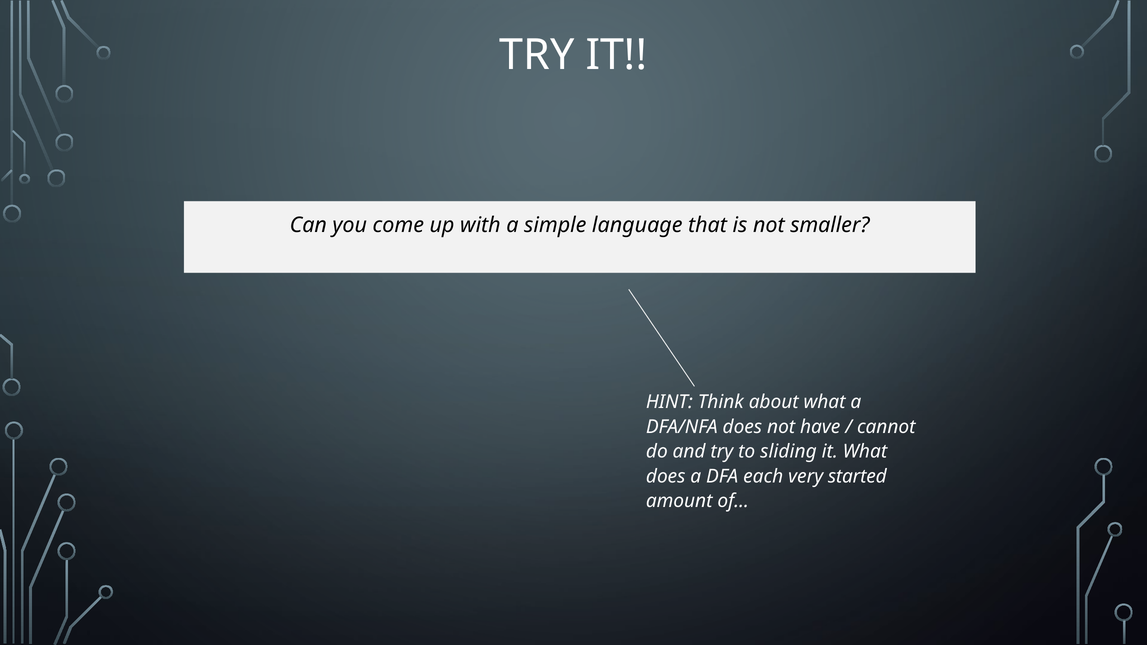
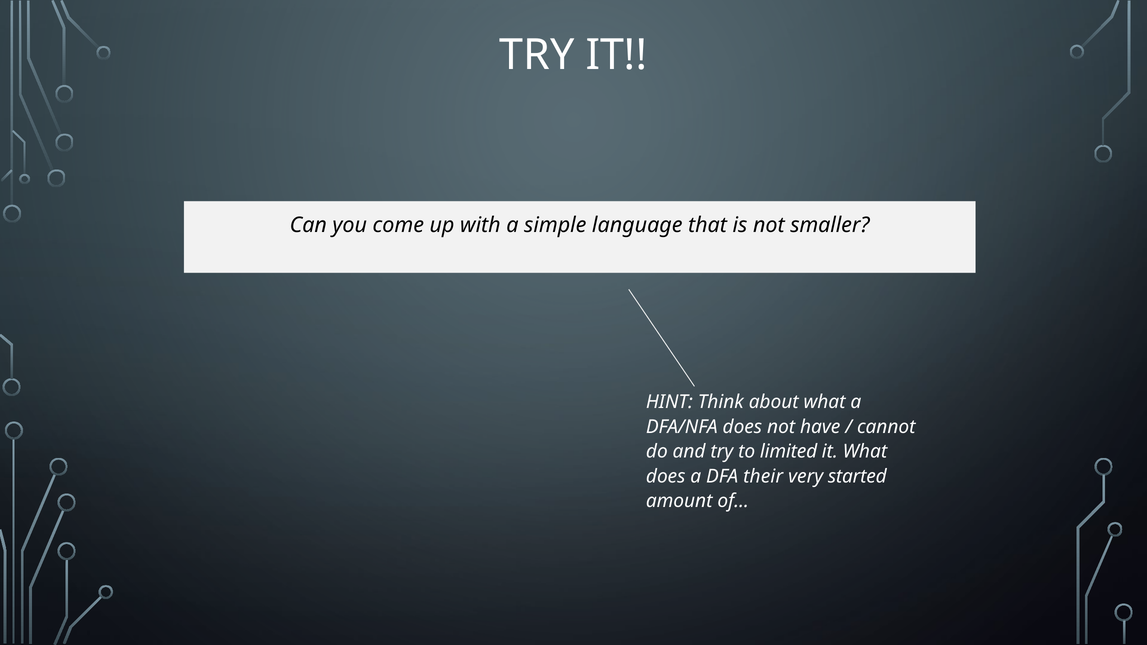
sliding: sliding -> limited
each: each -> their
